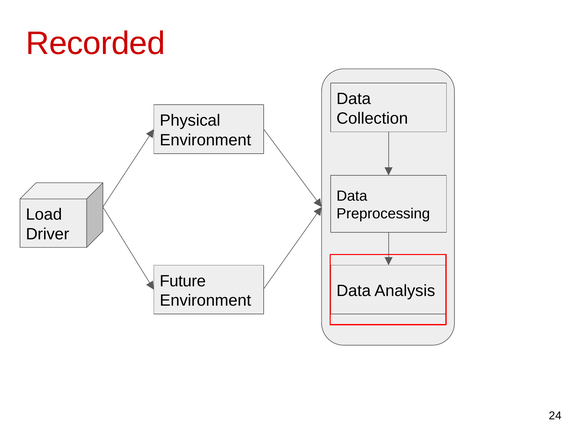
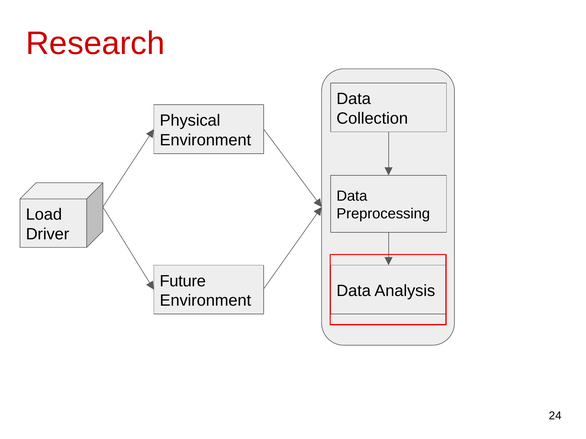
Recorded: Recorded -> Research
